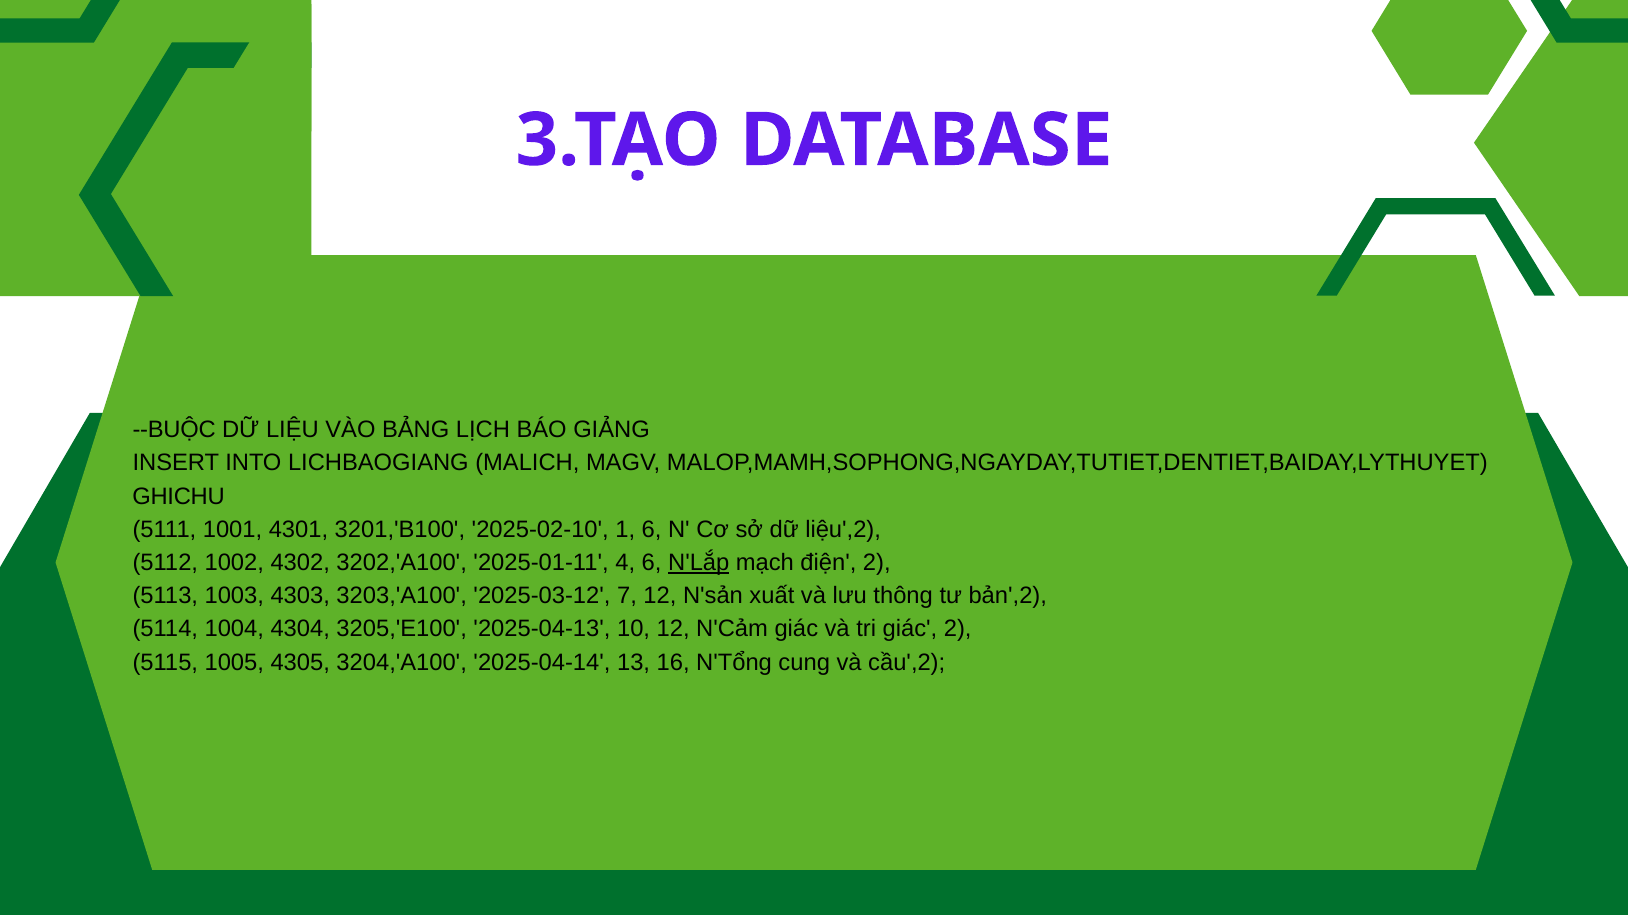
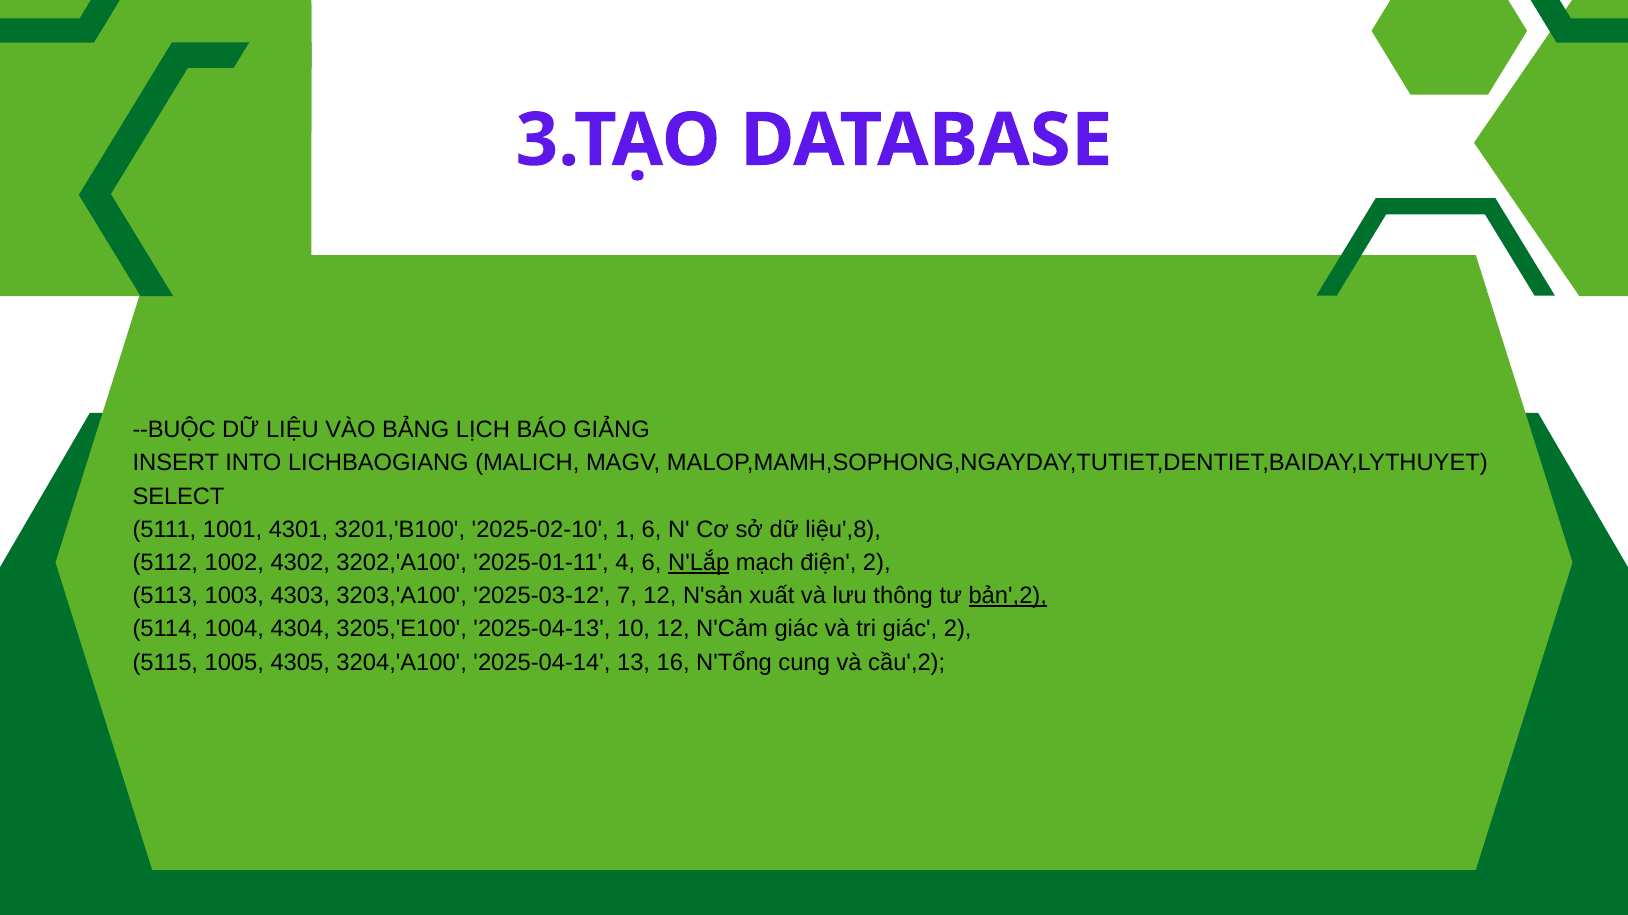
GHICHU: GHICHU -> SELECT
liệu',2: liệu',2 -> liệu',8
bản',2 underline: none -> present
